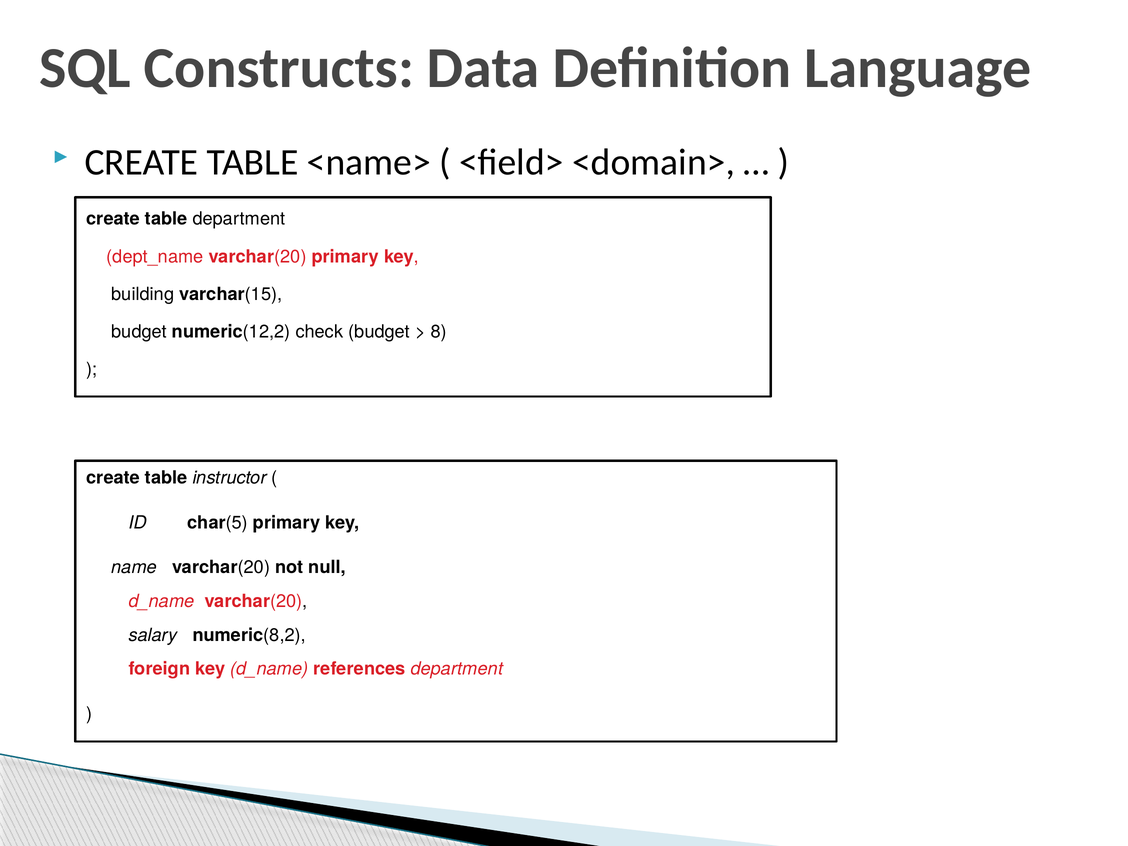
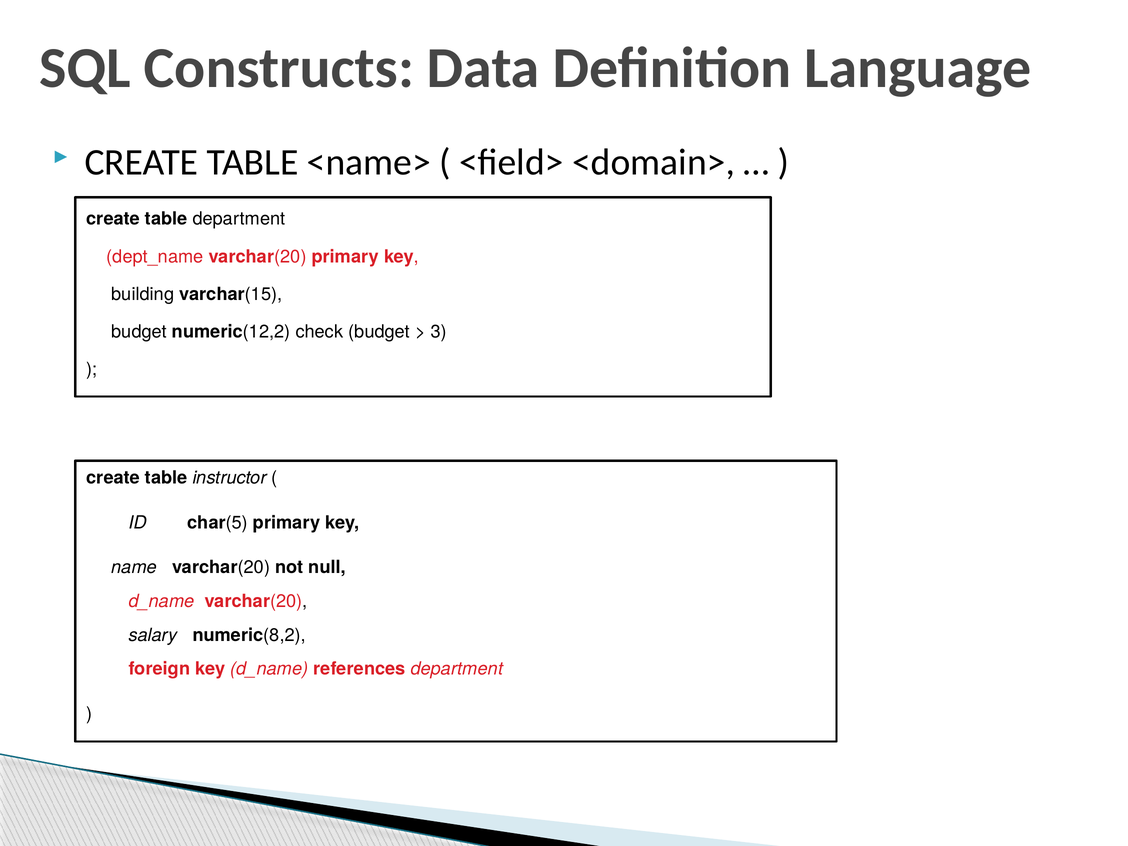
8: 8 -> 3
